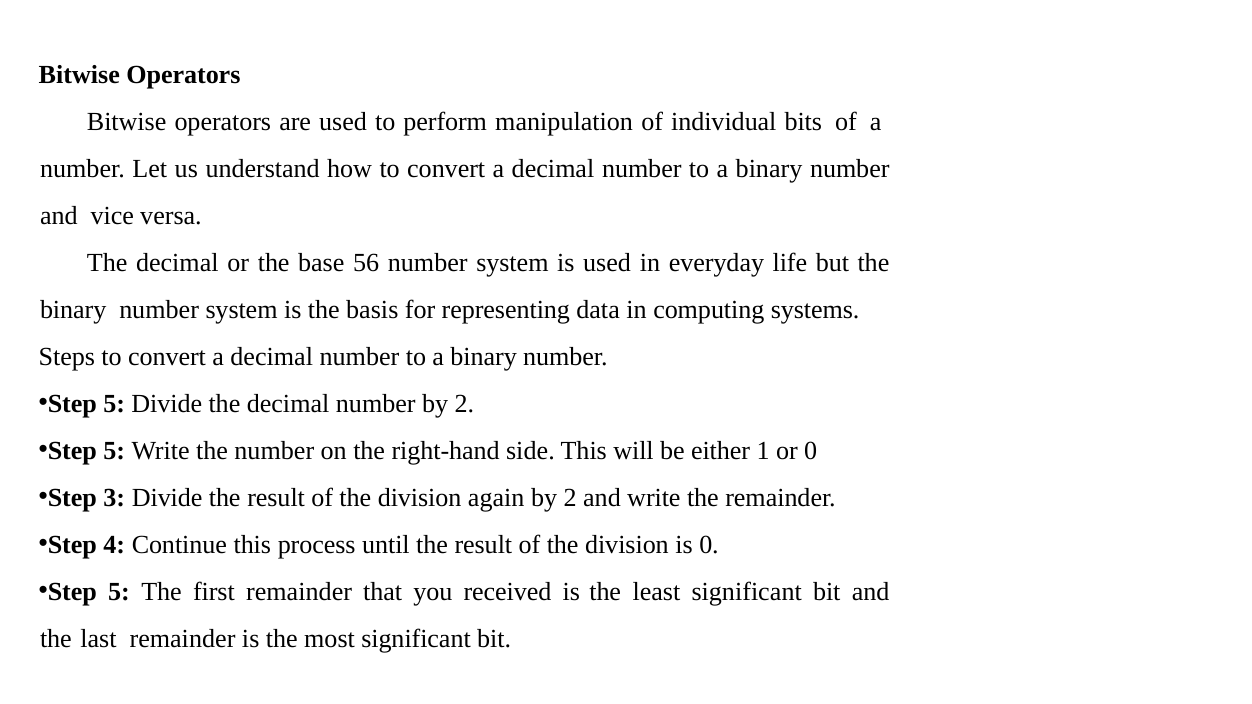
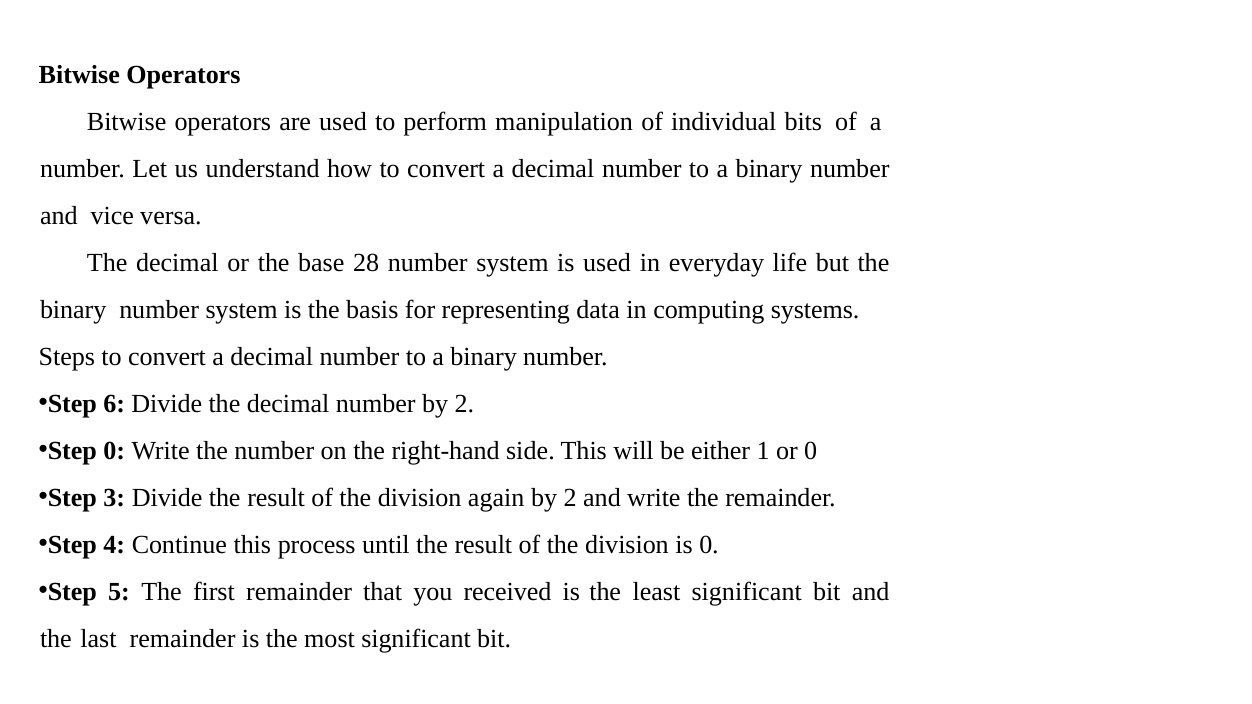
56: 56 -> 28
5 at (114, 404): 5 -> 6
5 at (114, 451): 5 -> 0
